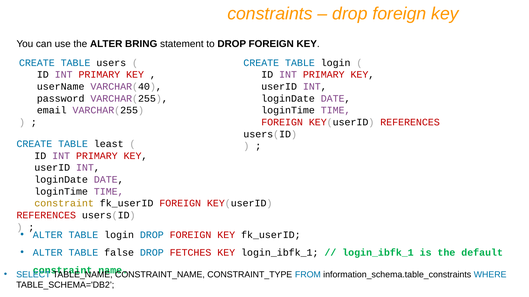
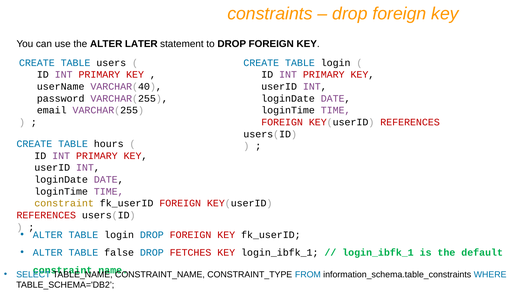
BRING: BRING -> LATER
least: least -> hours
